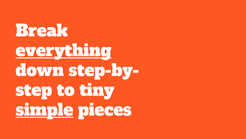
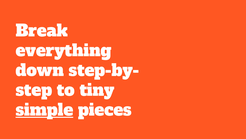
everything underline: present -> none
